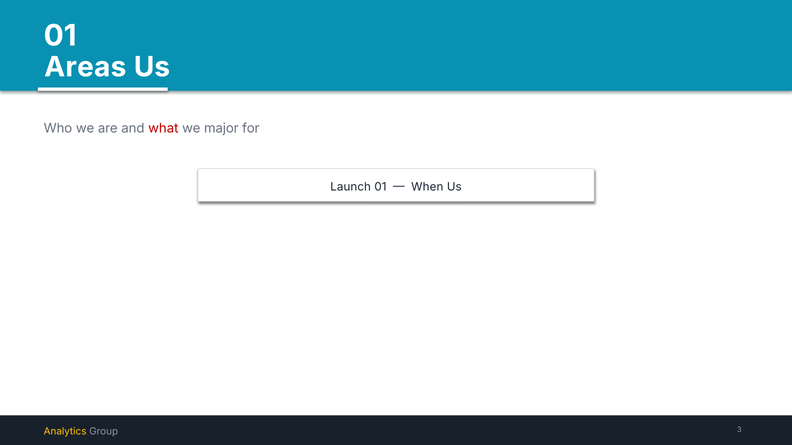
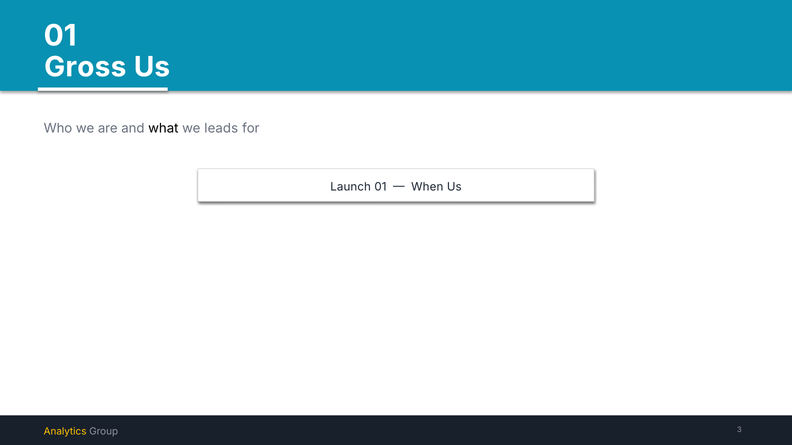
Areas: Areas -> Gross
what colour: red -> black
major: major -> leads
